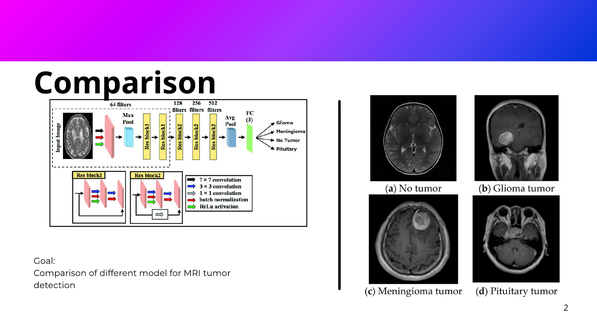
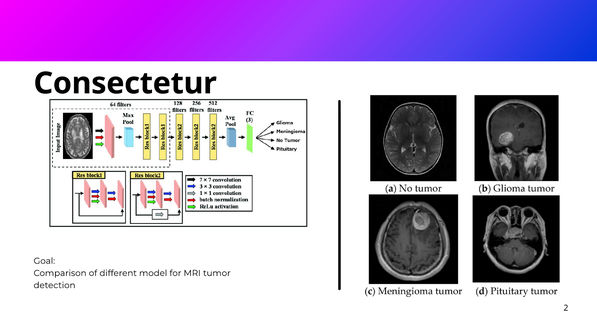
Comparison at (125, 83): Comparison -> Consectetur
